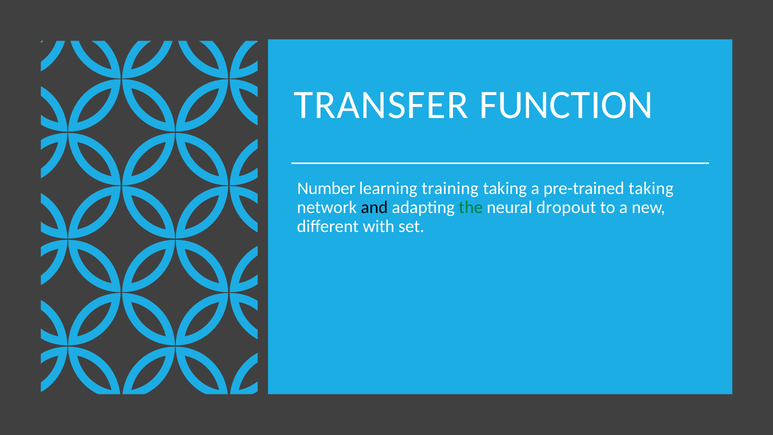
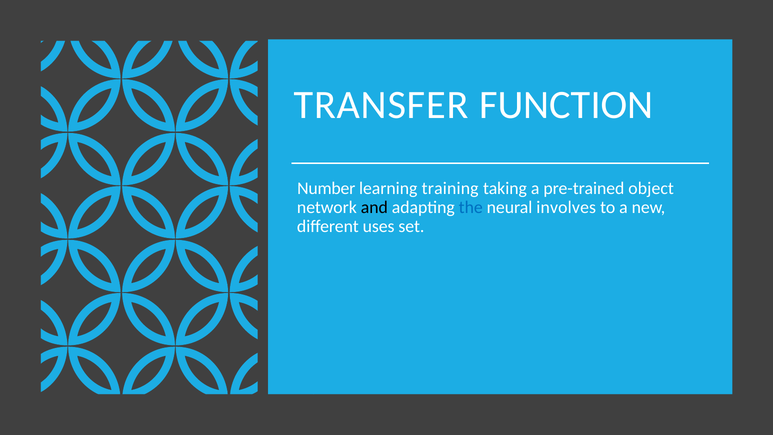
pre-trained taking: taking -> object
the colour: green -> blue
dropout: dropout -> involves
with: with -> uses
